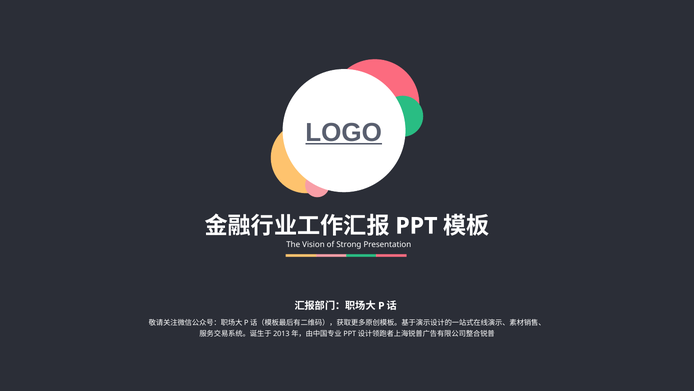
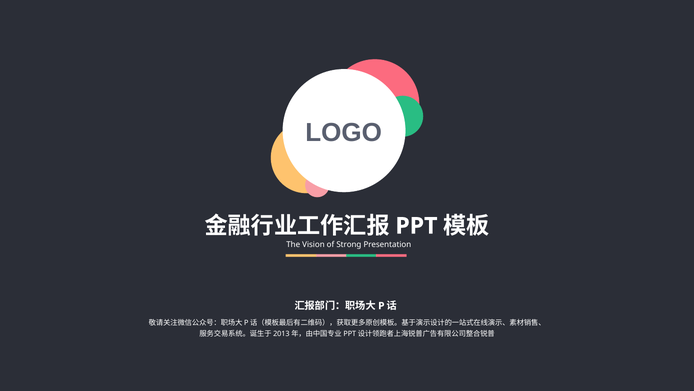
LOGO underline: present -> none
